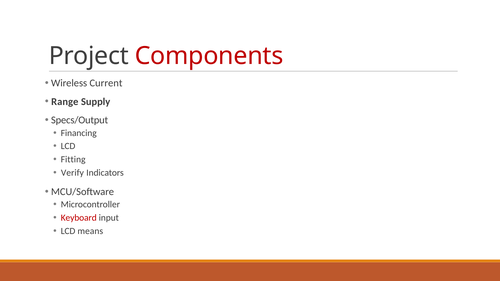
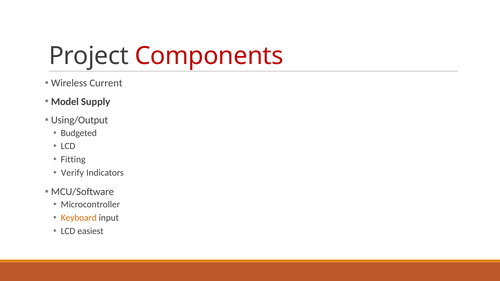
Range: Range -> Model
Specs/Output: Specs/Output -> Using/Output
Financing: Financing -> Budgeted
Keyboard colour: red -> orange
means: means -> easiest
